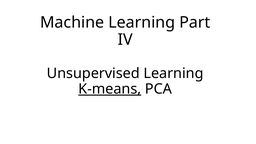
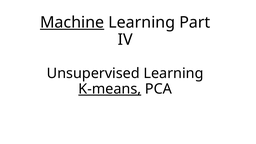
Machine underline: none -> present
